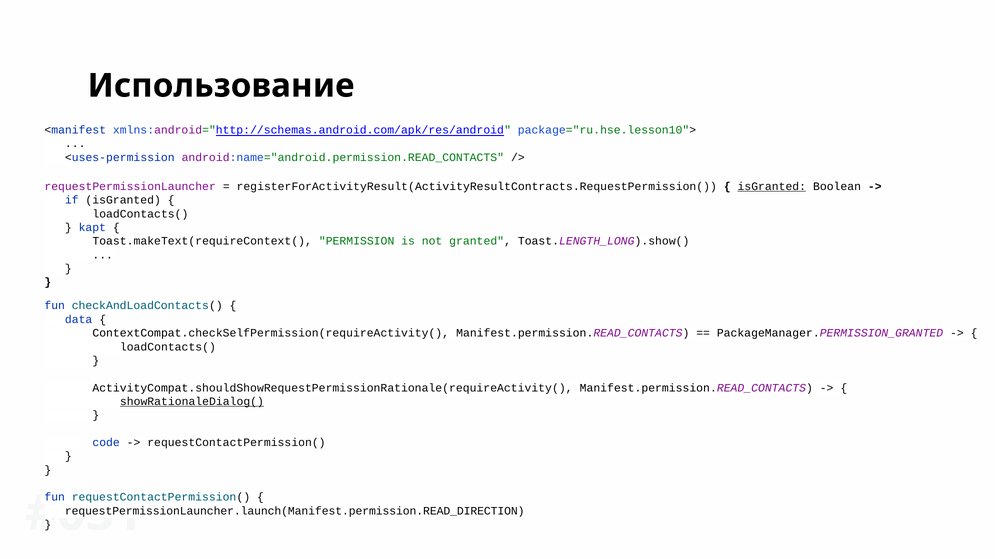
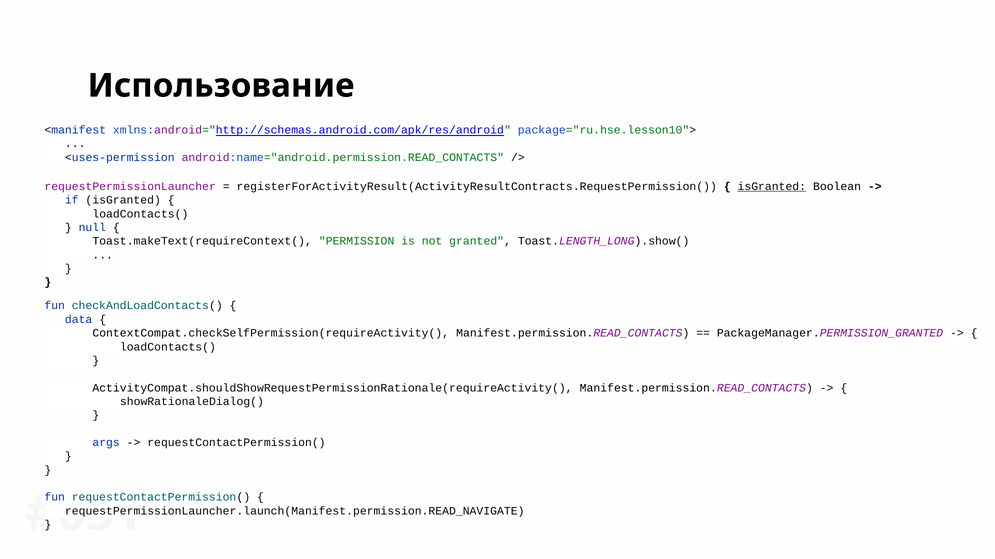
kapt: kapt -> null
showRationaleDialog( underline: present -> none
code: code -> args
requestPermissionLauncher.launch(Manifest.permission.READ_DIRECTION: requestPermissionLauncher.launch(Manifest.permission.READ_DIRECTION -> requestPermissionLauncher.launch(Manifest.permission.READ_NAVIGATE
